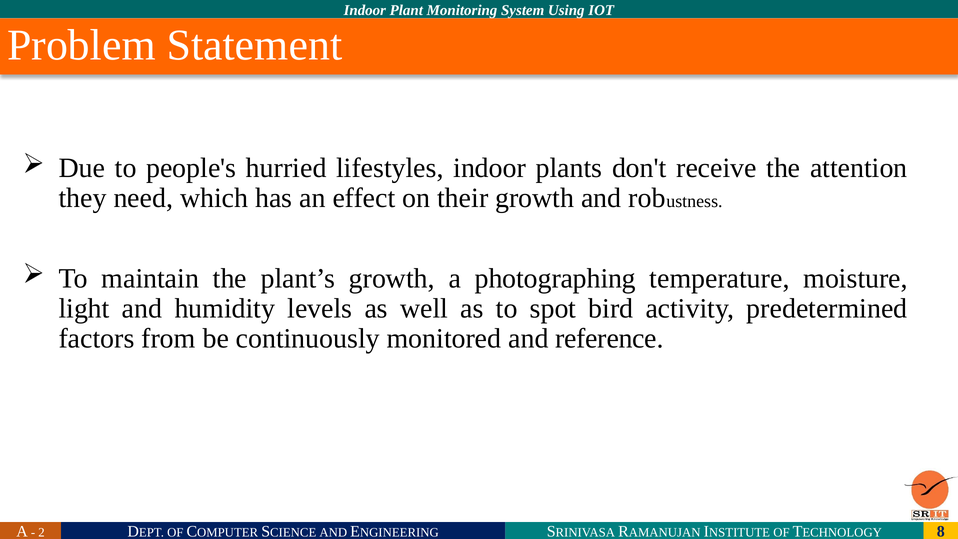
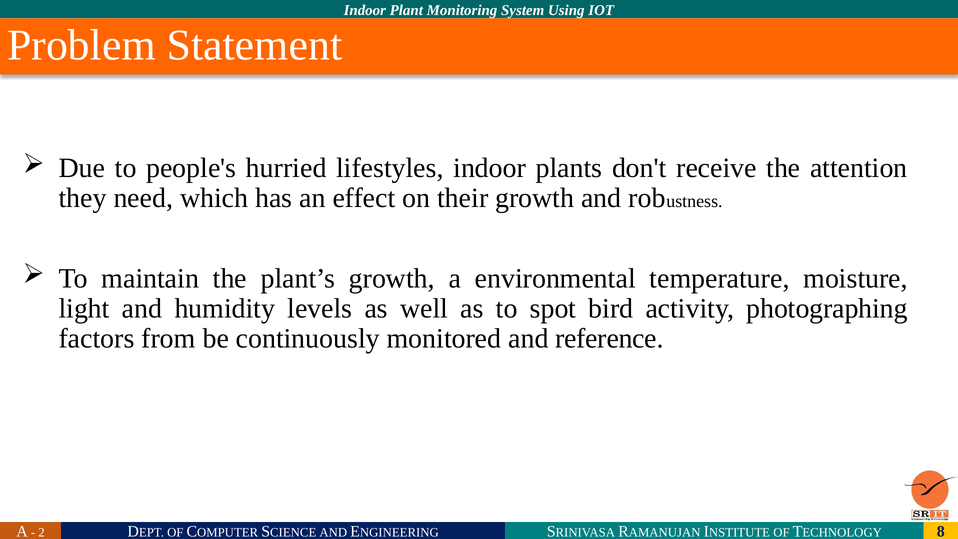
photographing: photographing -> environmental
predetermined: predetermined -> photographing
